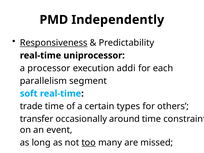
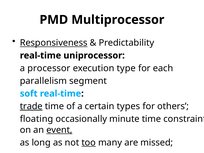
Independently: Independently -> Multiprocessor
addi: addi -> type
trade underline: none -> present
transfer: transfer -> floating
around: around -> minute
event underline: none -> present
